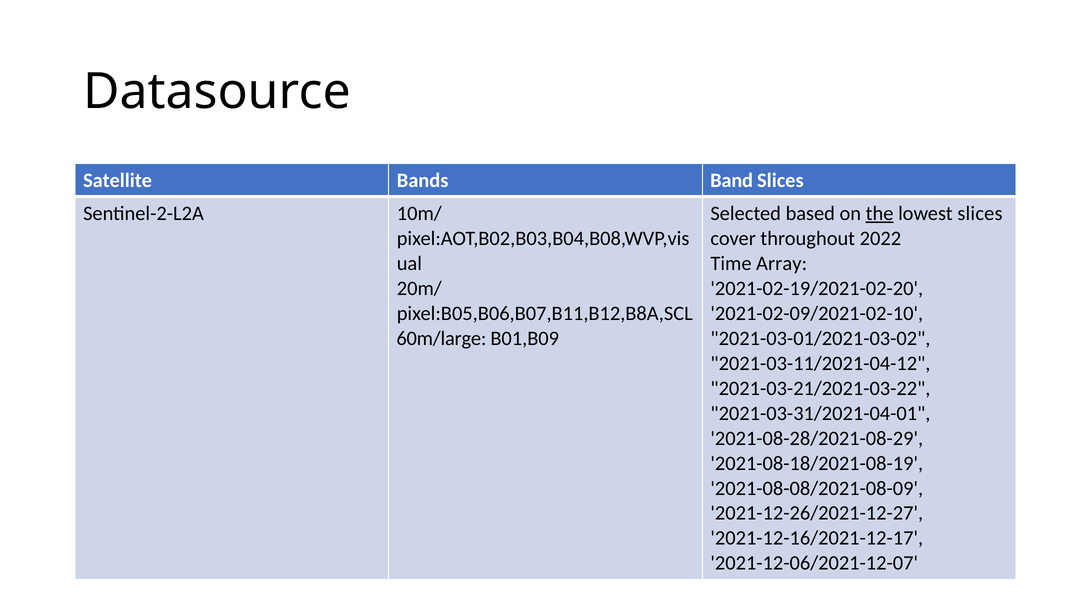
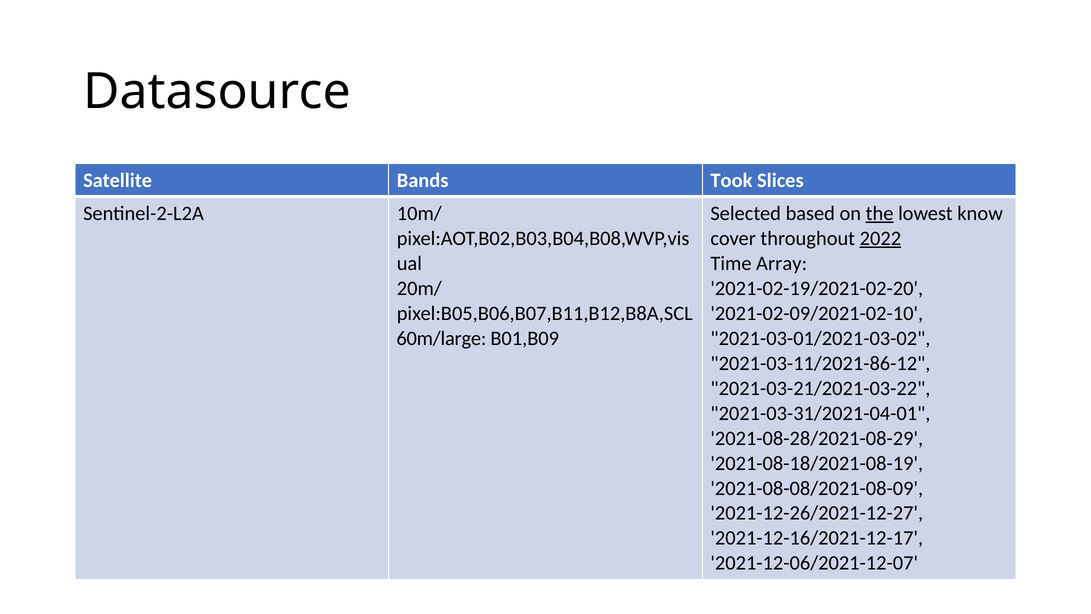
Band: Band -> Took
lowest slices: slices -> know
2022 underline: none -> present
2021-03-11/2021-04-12: 2021-03-11/2021-04-12 -> 2021-03-11/2021-86-12
